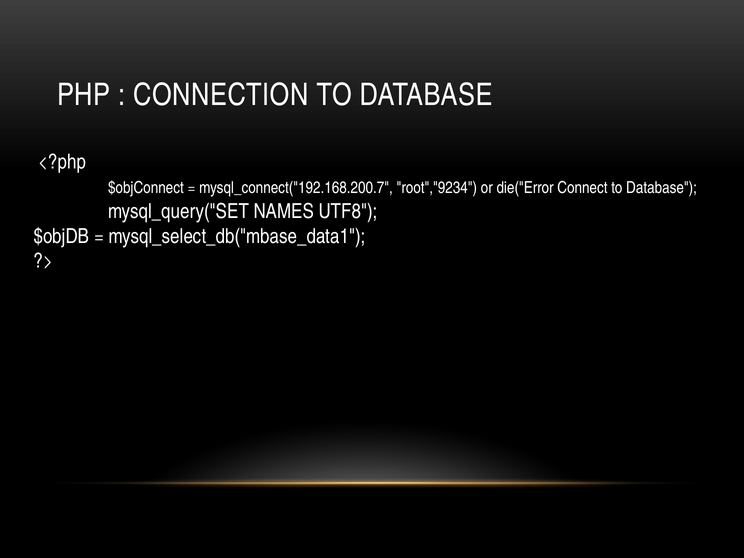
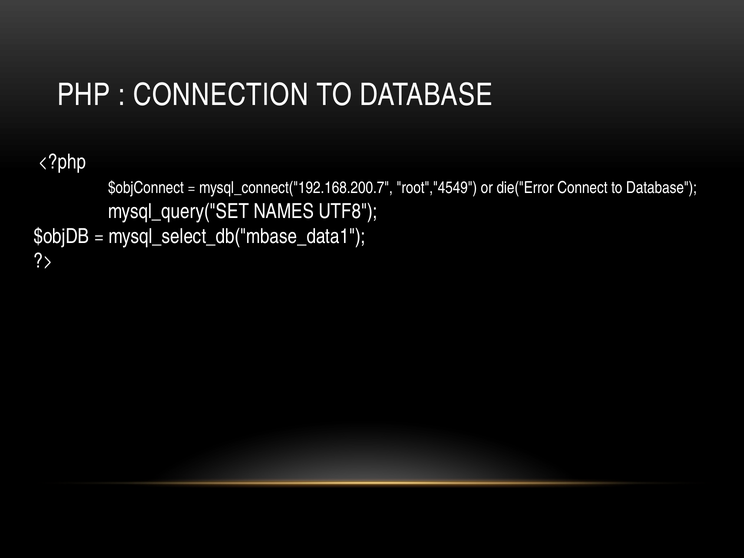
root","9234: root","9234 -> root","4549
